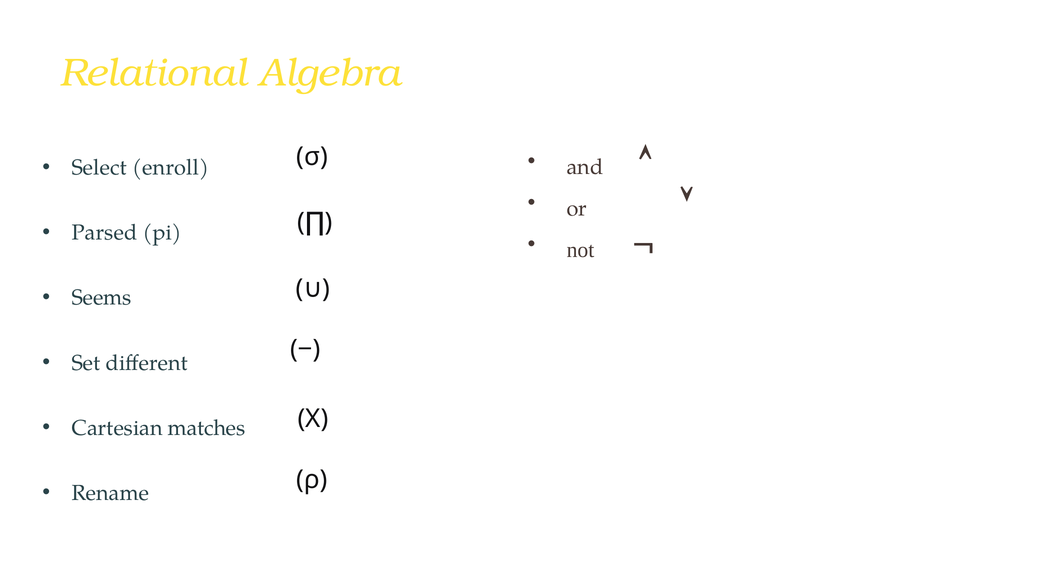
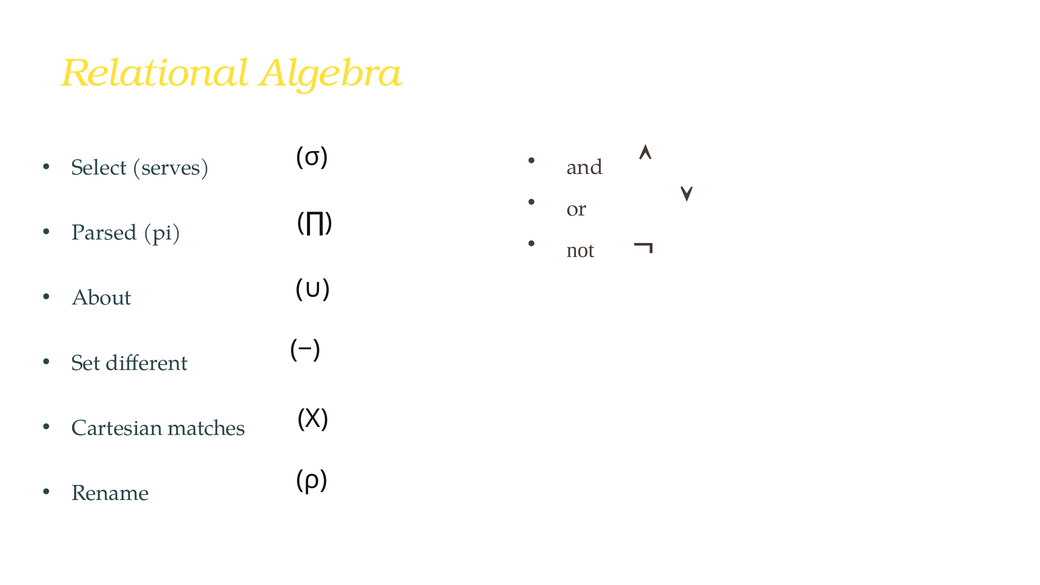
enroll: enroll -> serves
Seems: Seems -> About
